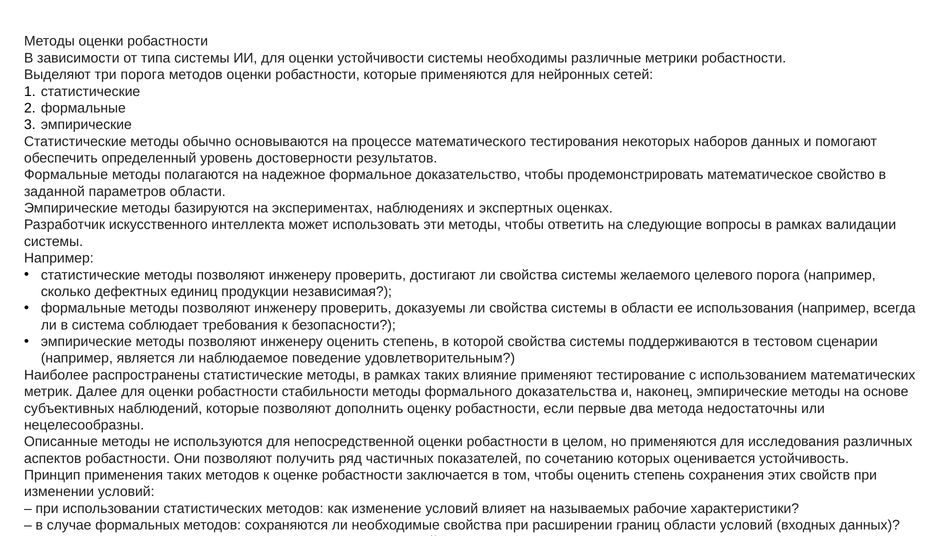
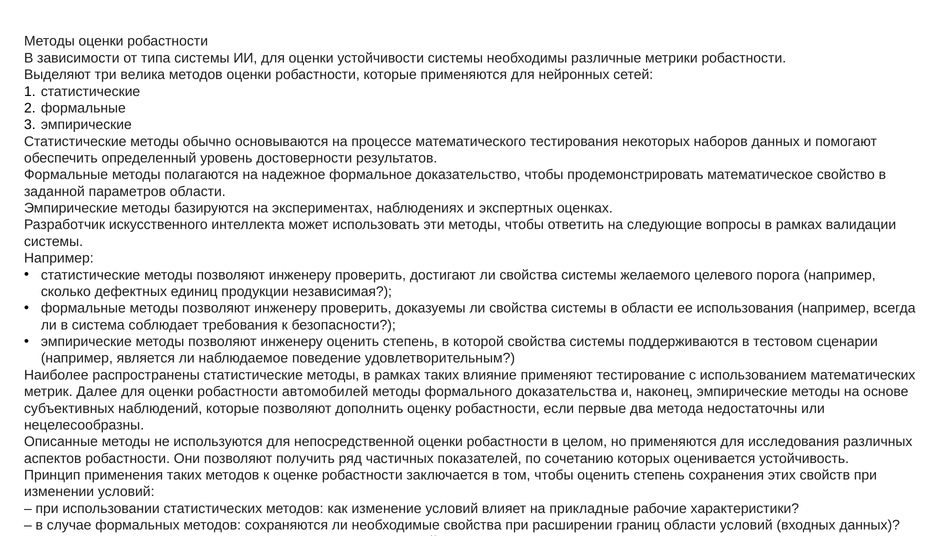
три порога: порога -> велика
стабильности: стабильности -> автомобилей
называемых: называемых -> прикладные
